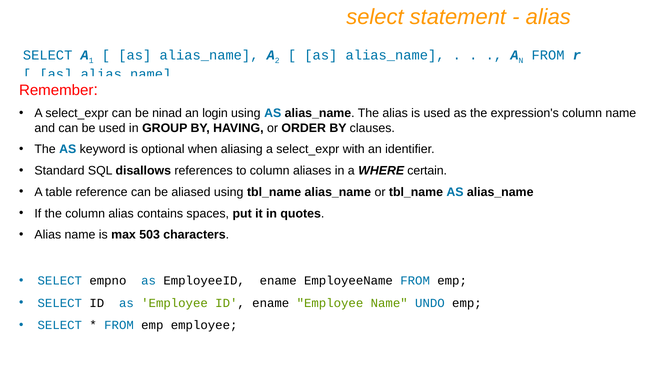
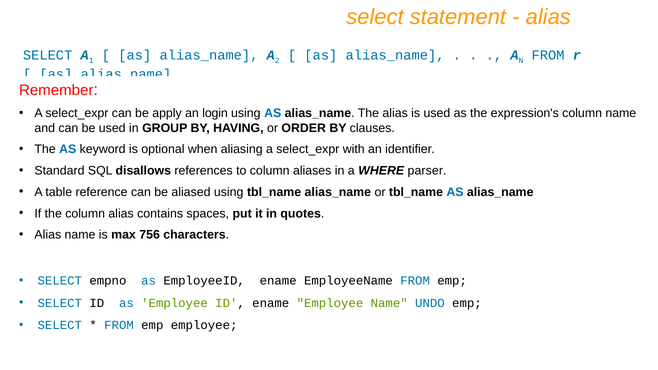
ninad: ninad -> apply
certain: certain -> parser
503: 503 -> 756
